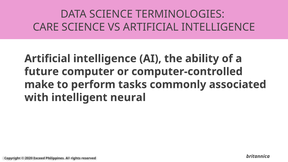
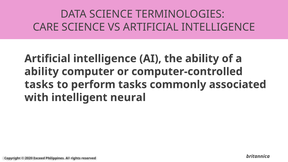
future at (42, 72): future -> ability
make at (39, 85): make -> tasks
